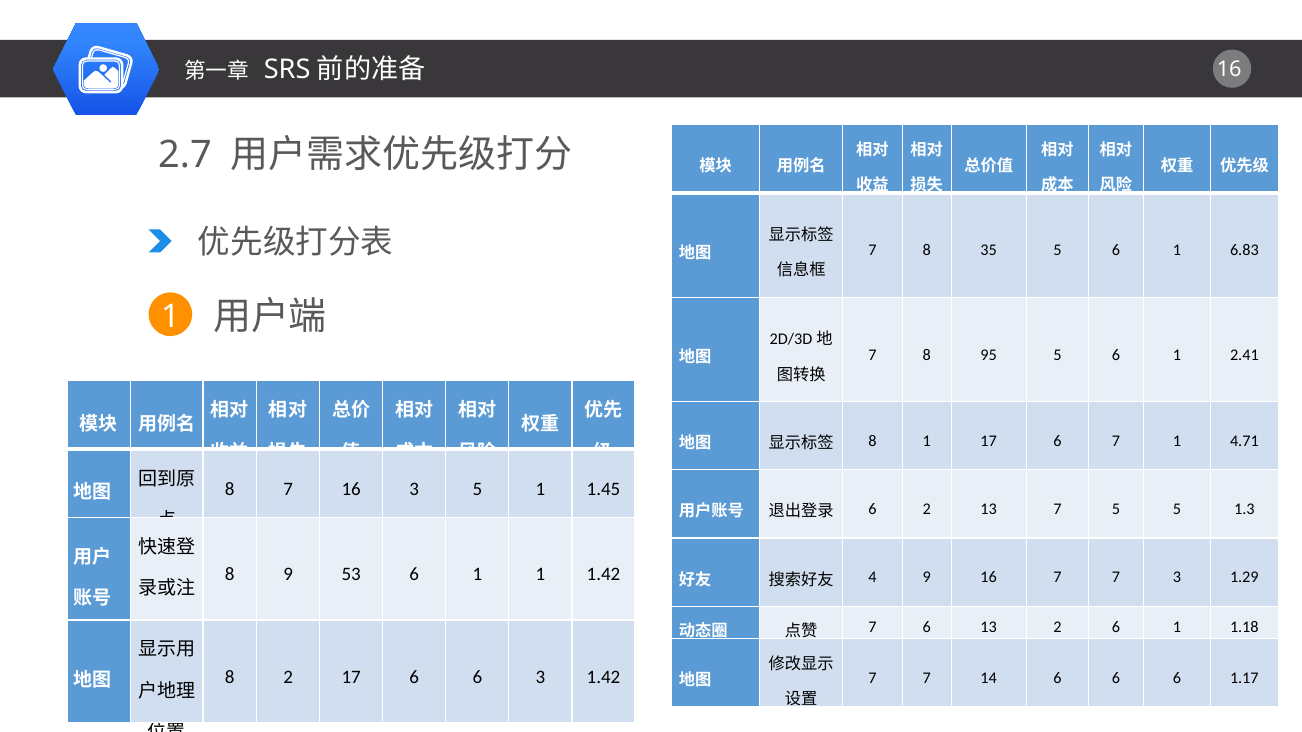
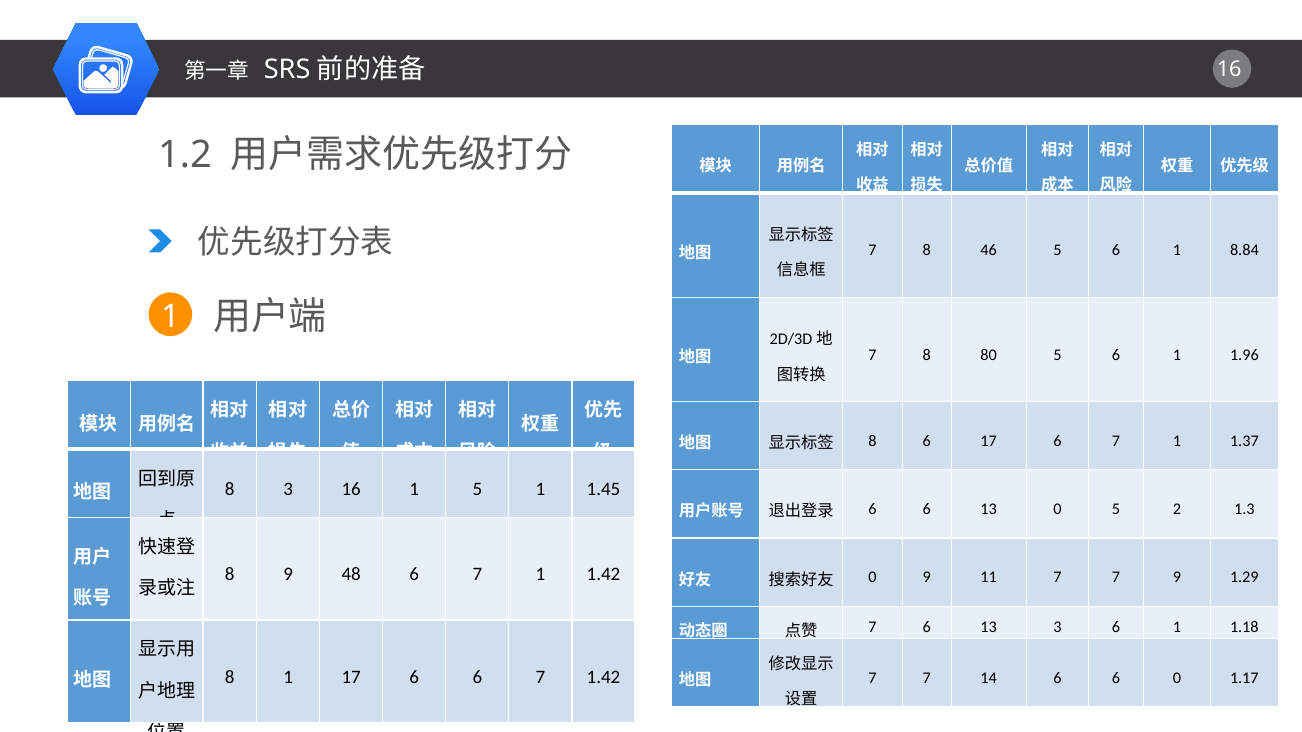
2.7: 2.7 -> 1.2
35: 35 -> 46
6.83: 6.83 -> 8.84
95: 95 -> 80
2.41: 2.41 -> 1.96
8 1: 1 -> 6
4.71: 4.71 -> 1.37
8 7: 7 -> 3
16 3: 3 -> 1
2 at (927, 509): 2 -> 6
13 7: 7 -> 0
5 5: 5 -> 2
53: 53 -> 48
1 at (477, 575): 1 -> 7
4 at (873, 577): 4 -> 0
9 16: 16 -> 11
7 3: 3 -> 9
13 2: 2 -> 3
8 2: 2 -> 1
6 6 3: 3 -> 7
6 6 6: 6 -> 0
